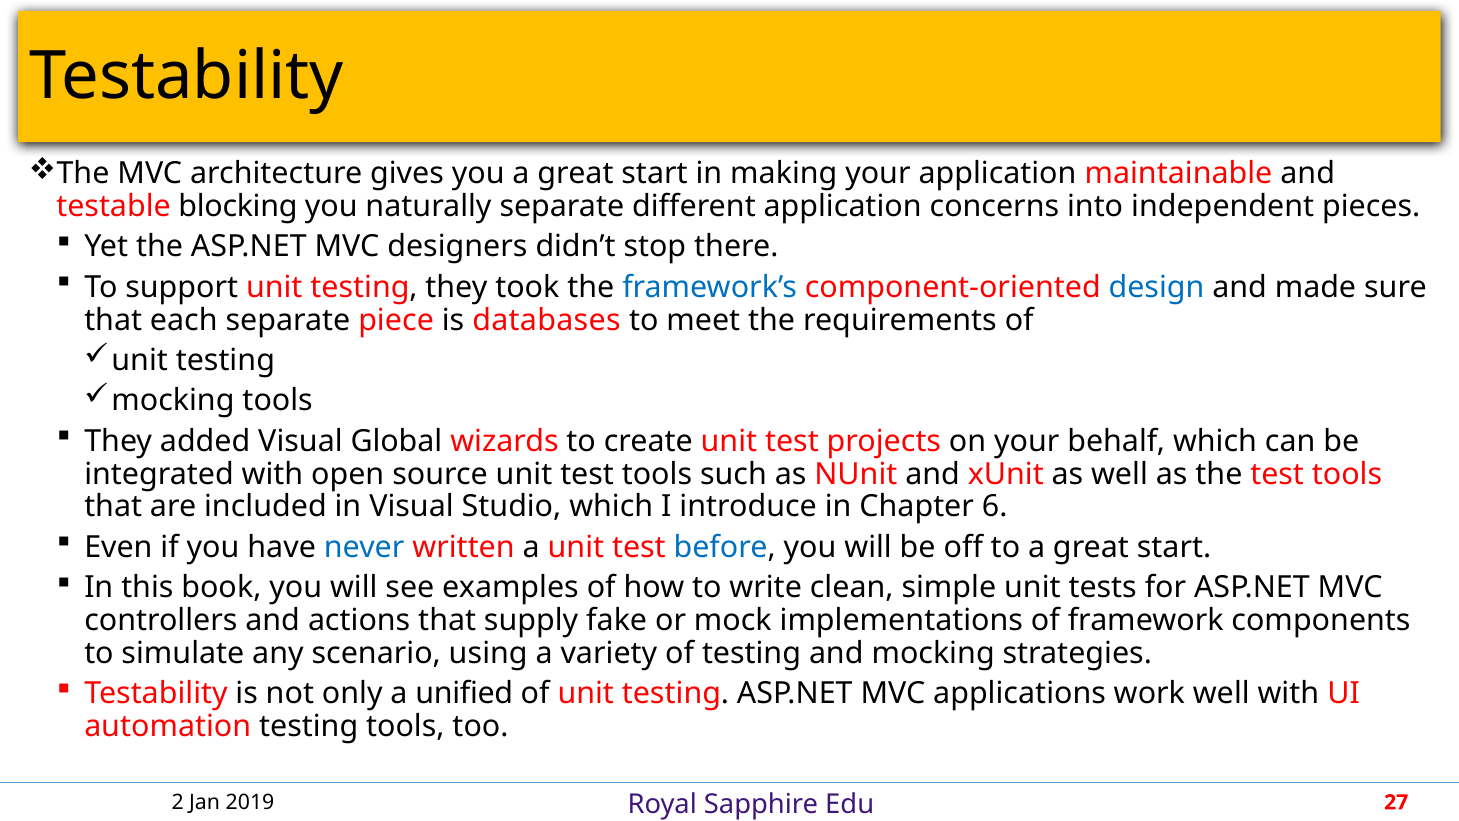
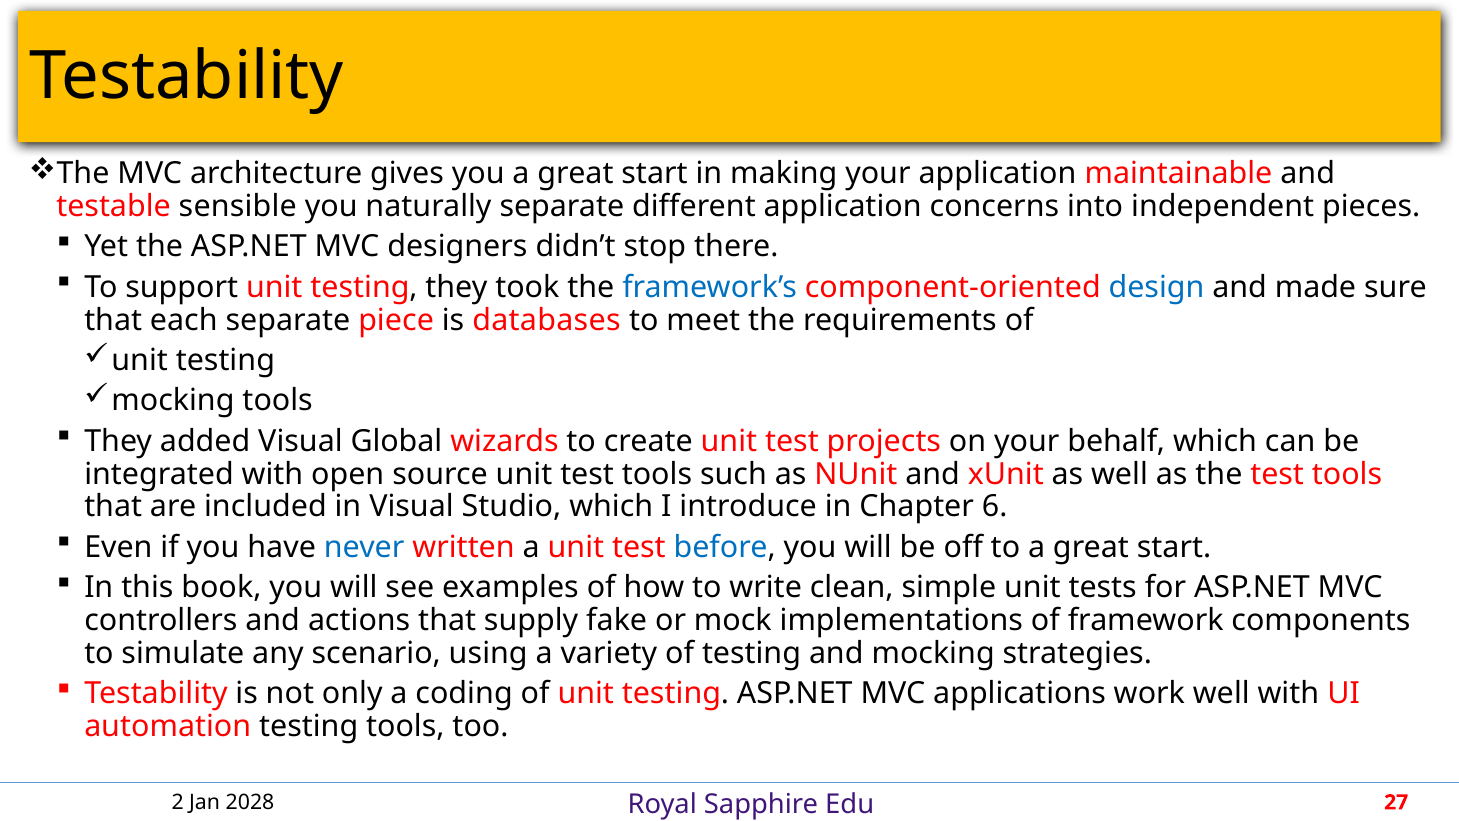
blocking: blocking -> sensible
unified: unified -> coding
2019: 2019 -> 2028
